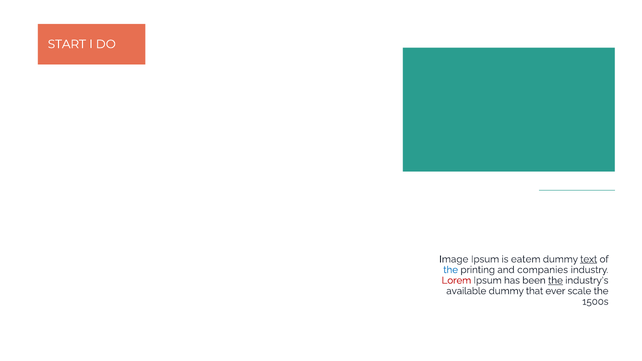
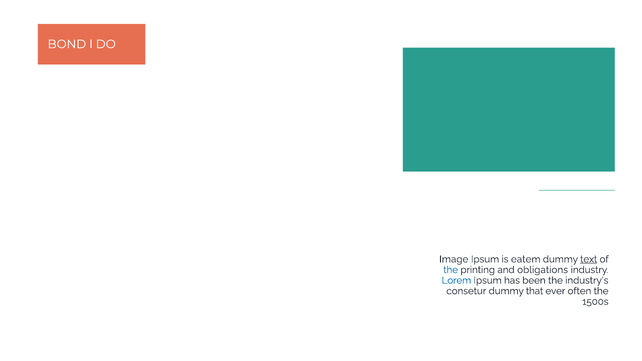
START: START -> BOND
companies: companies -> obligations
Lorem colour: red -> blue
the at (555, 280) underline: present -> none
available: available -> consetur
scale: scale -> often
